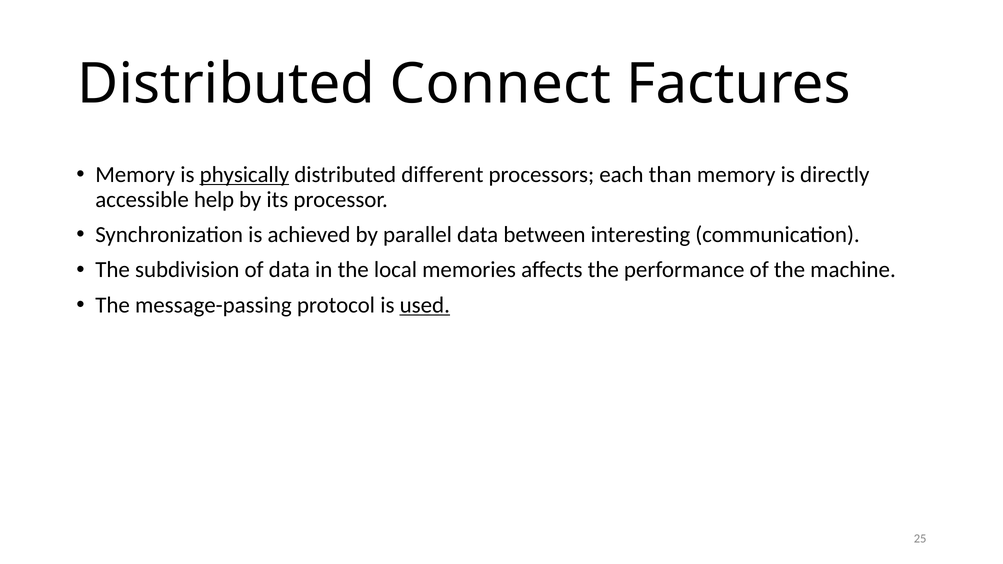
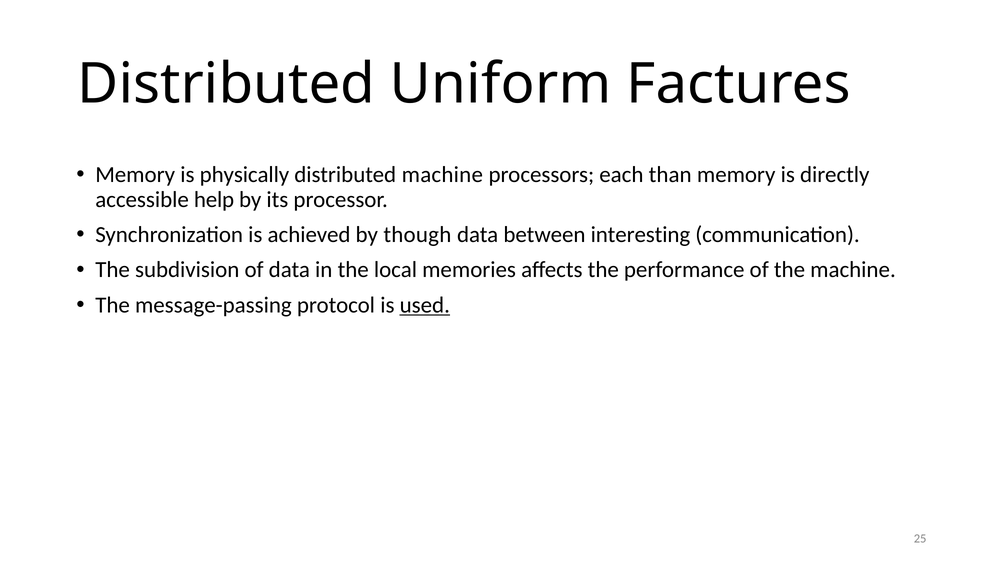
Connect: Connect -> Uniform
physically underline: present -> none
distributed different: different -> machine
parallel: parallel -> though
